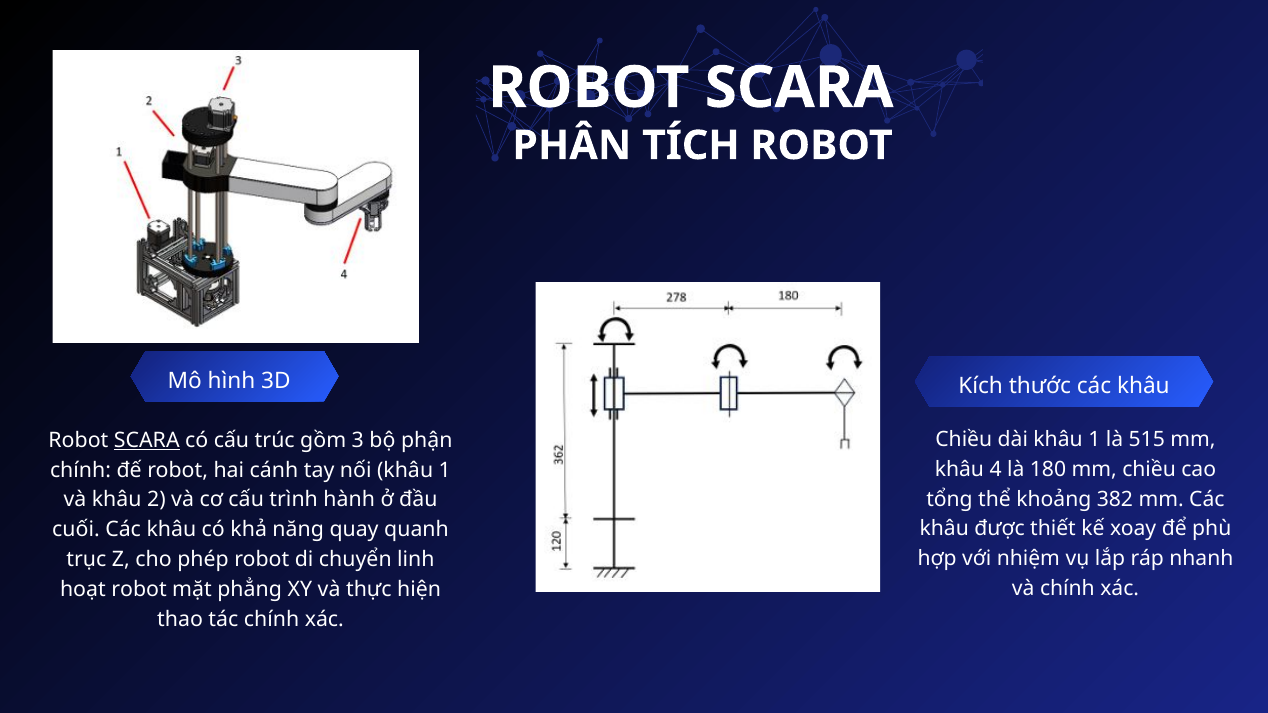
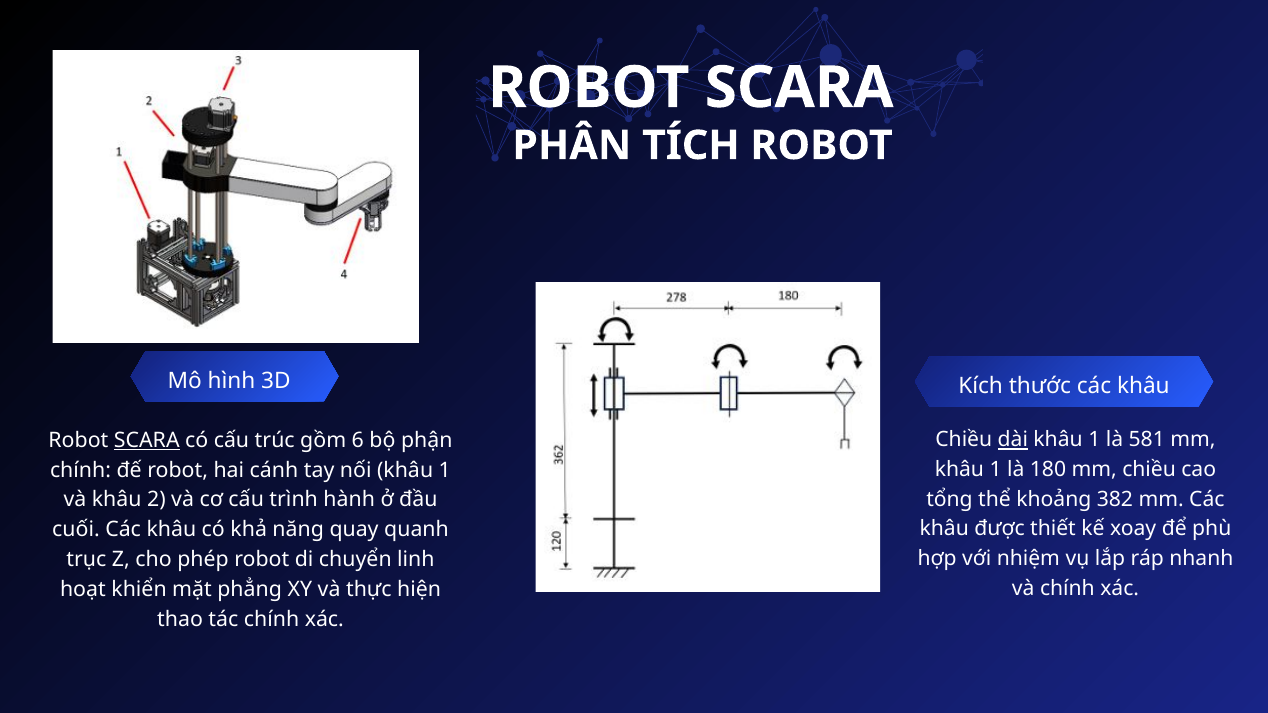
dài underline: none -> present
515: 515 -> 581
3: 3 -> 6
4 at (996, 470): 4 -> 1
hoạt robot: robot -> khiển
